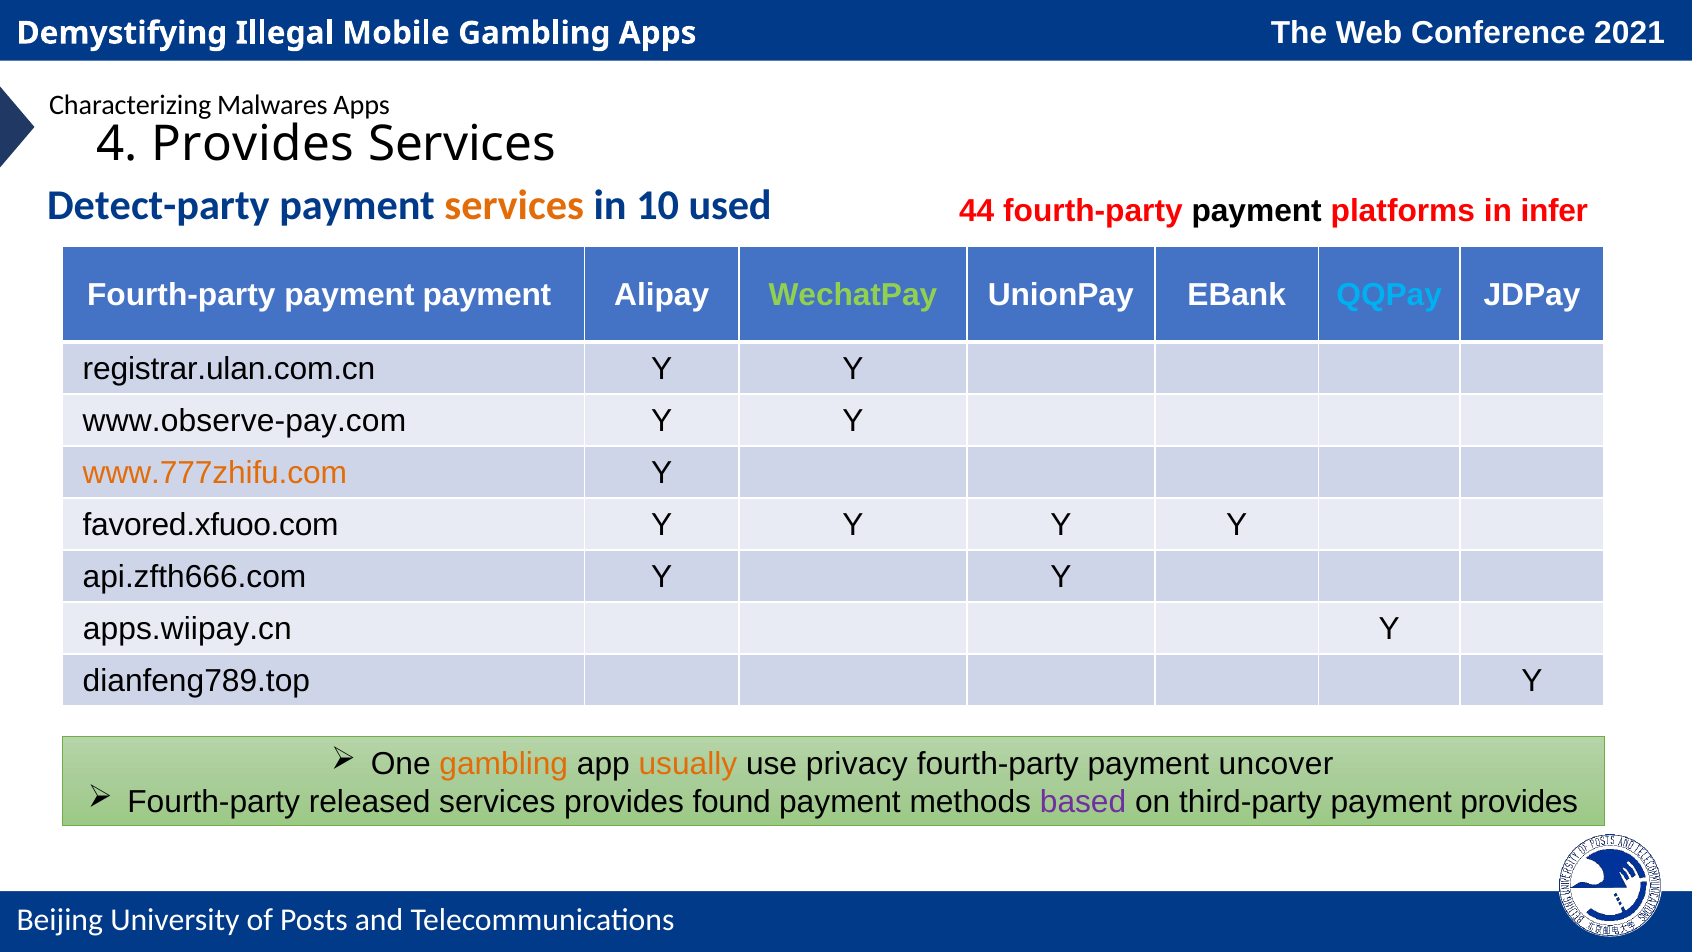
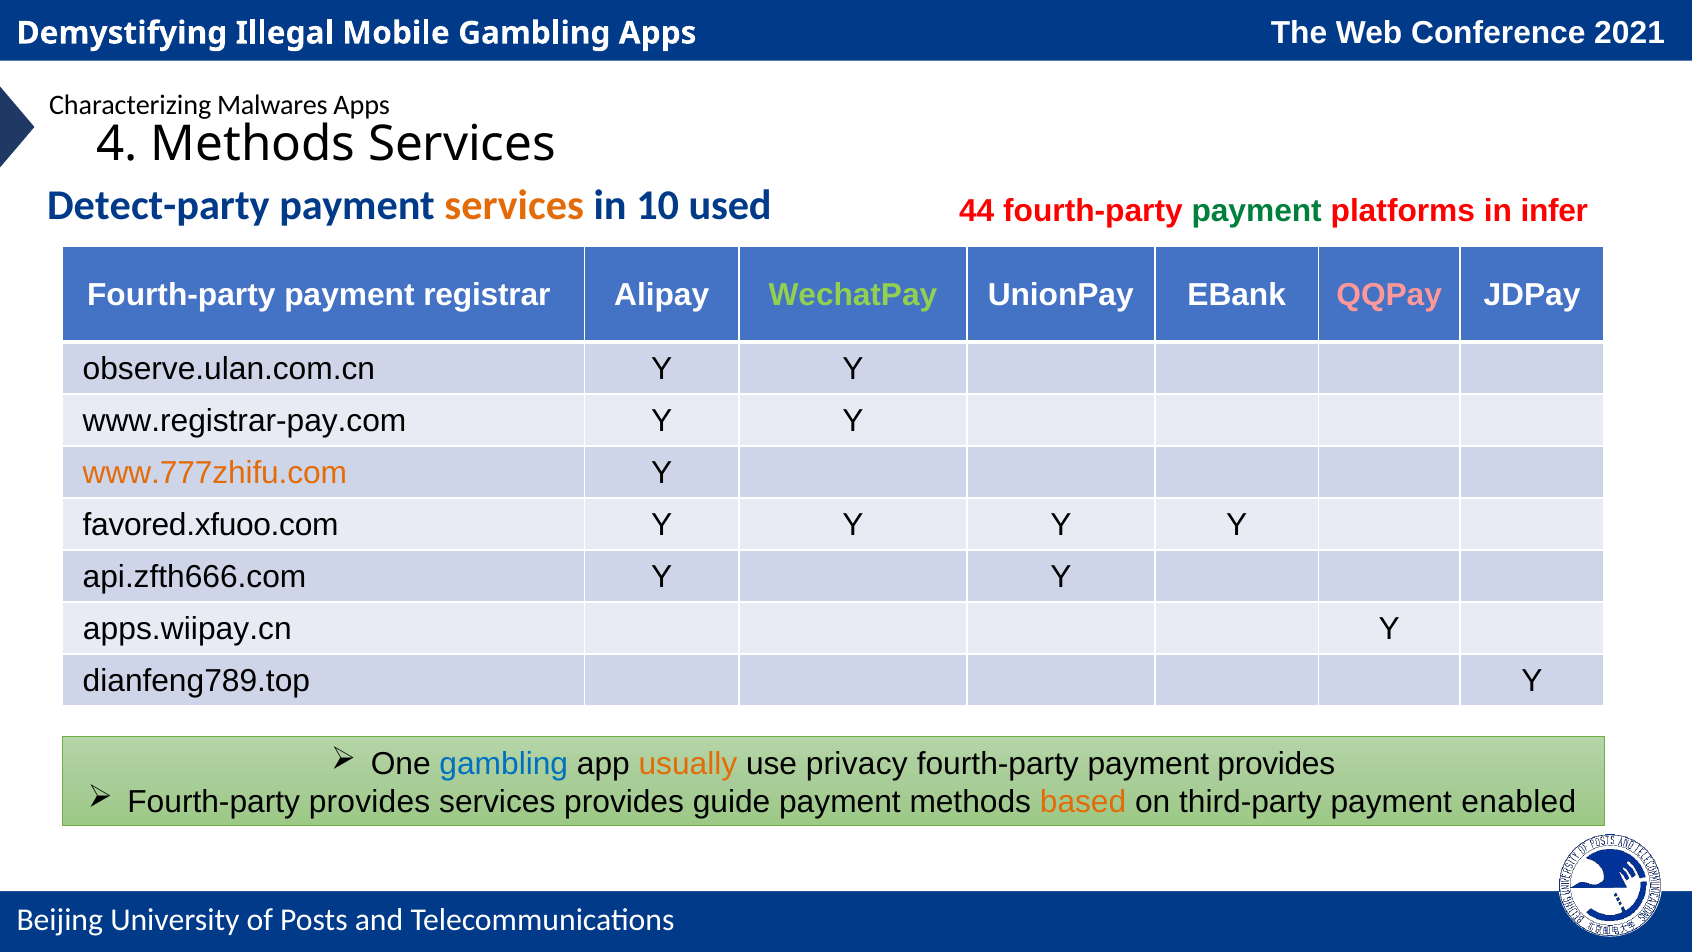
4 Provides: Provides -> Methods
payment at (1257, 211) colour: black -> green
payment payment: payment -> registrar
QQPay colour: light blue -> pink
registrar.ulan.com.cn: registrar.ulan.com.cn -> observe.ulan.com.cn
www.observe-pay.com: www.observe-pay.com -> www.registrar-pay.com
gambling at (504, 764) colour: orange -> blue
payment uncover: uncover -> provides
Fourth-party released: released -> provides
found: found -> guide
based colour: purple -> orange
payment provides: provides -> enabled
